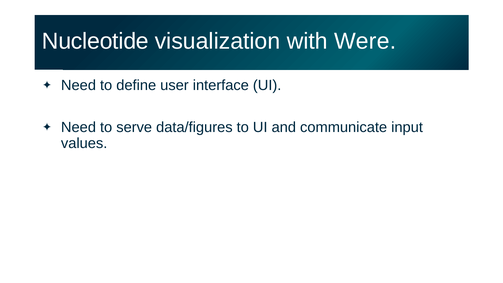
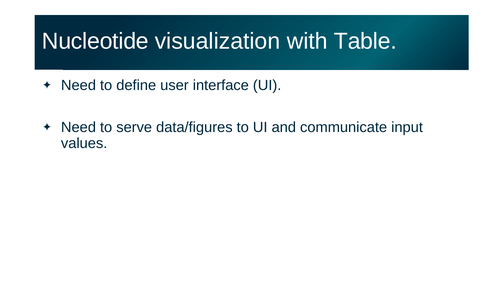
Were: Were -> Table
